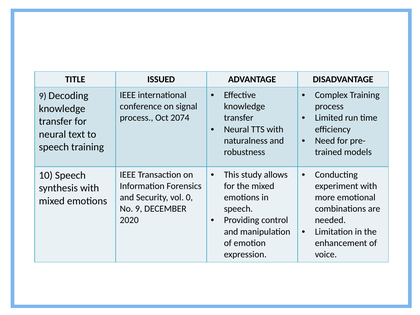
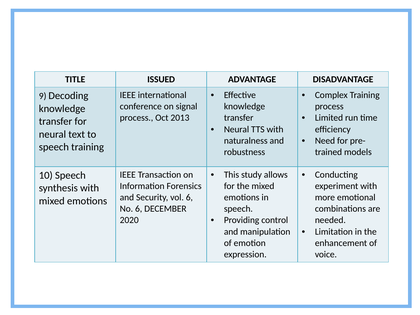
2074: 2074 -> 2013
vol 0: 0 -> 6
No 9: 9 -> 6
